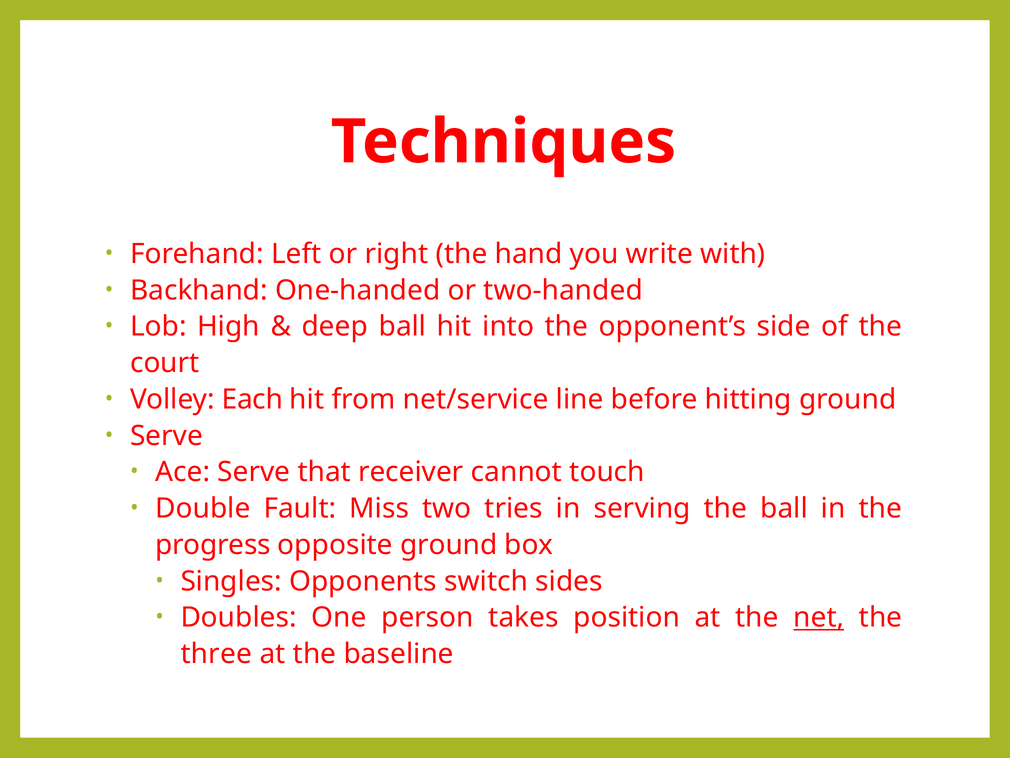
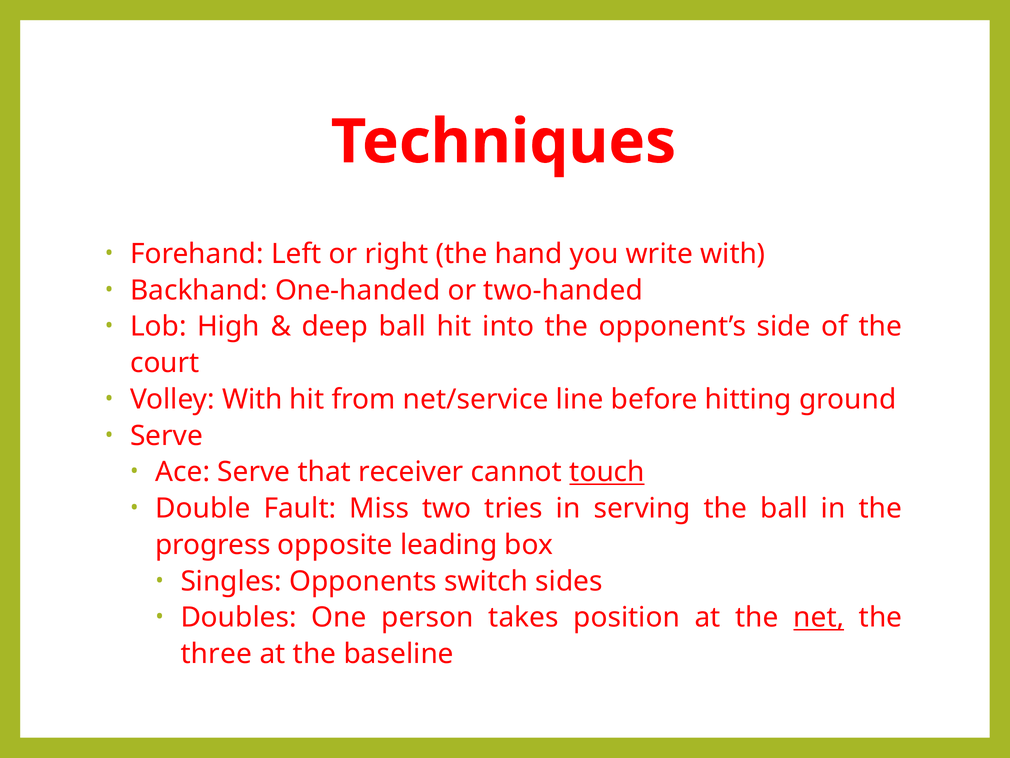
Volley Each: Each -> With
touch underline: none -> present
opposite ground: ground -> leading
